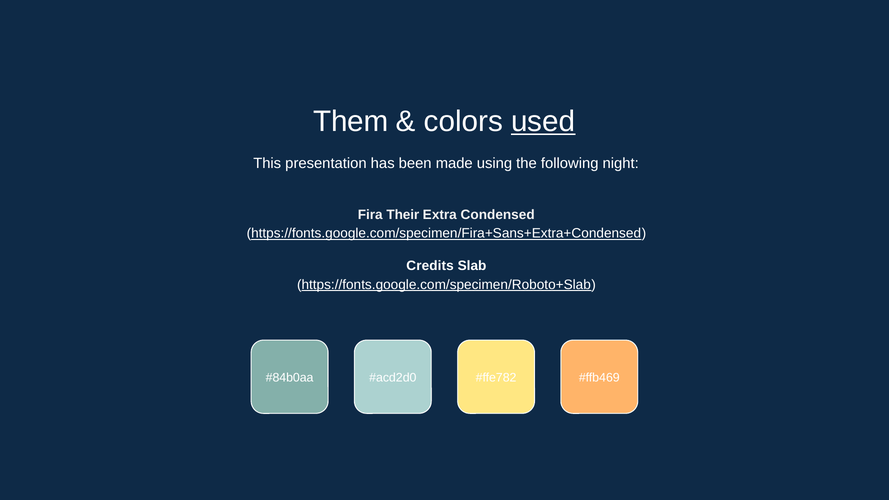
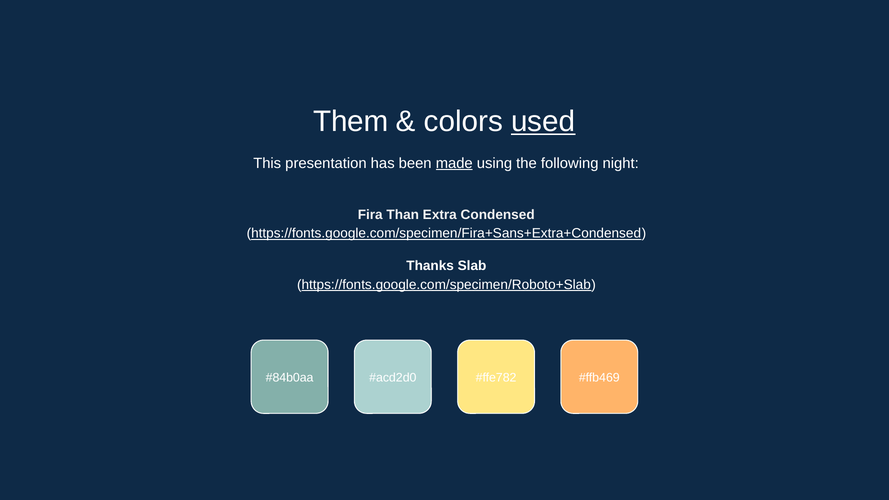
made underline: none -> present
Their: Their -> Than
Credits: Credits -> Thanks
